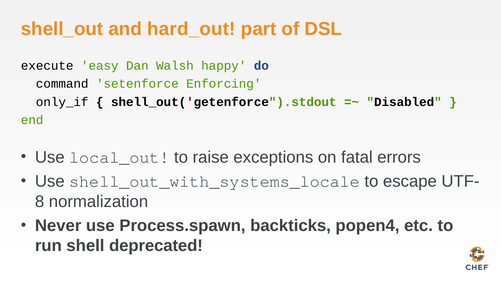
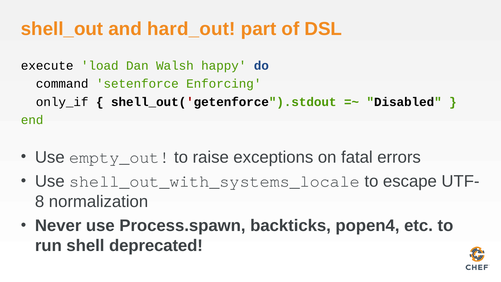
easy: easy -> load
local_out: local_out -> empty_out
